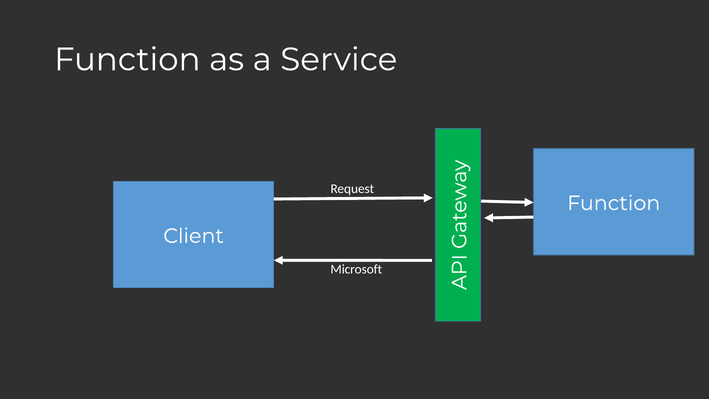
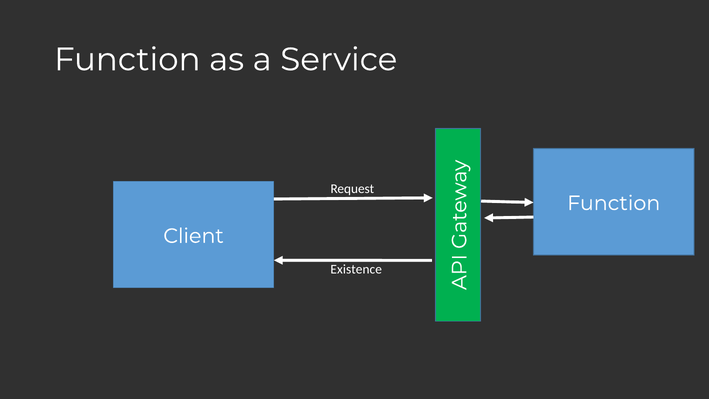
Microsoft: Microsoft -> Existence
